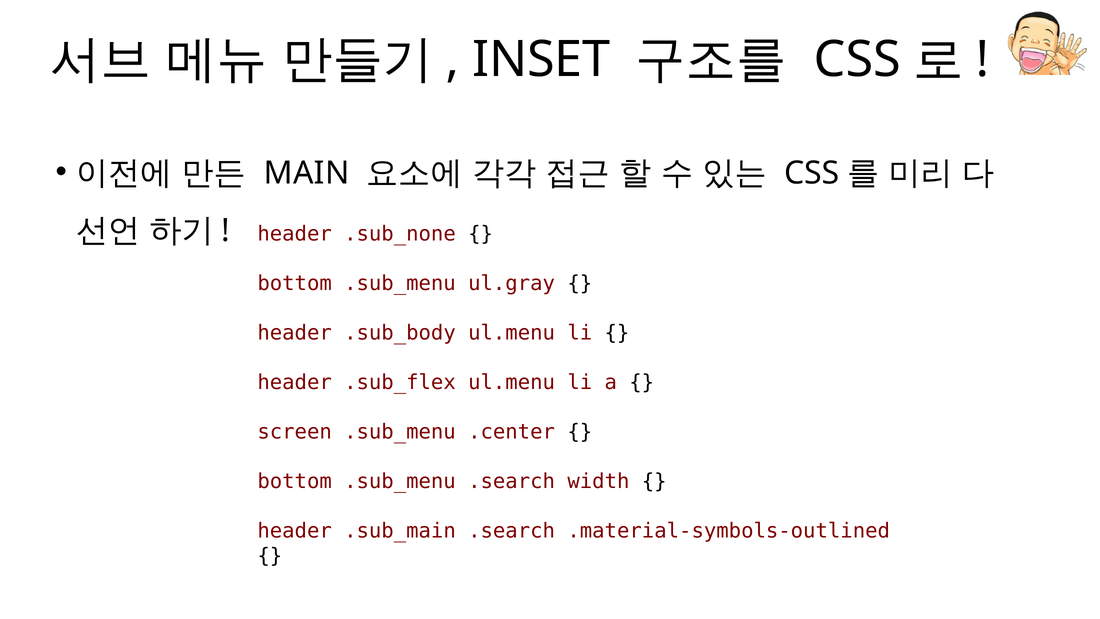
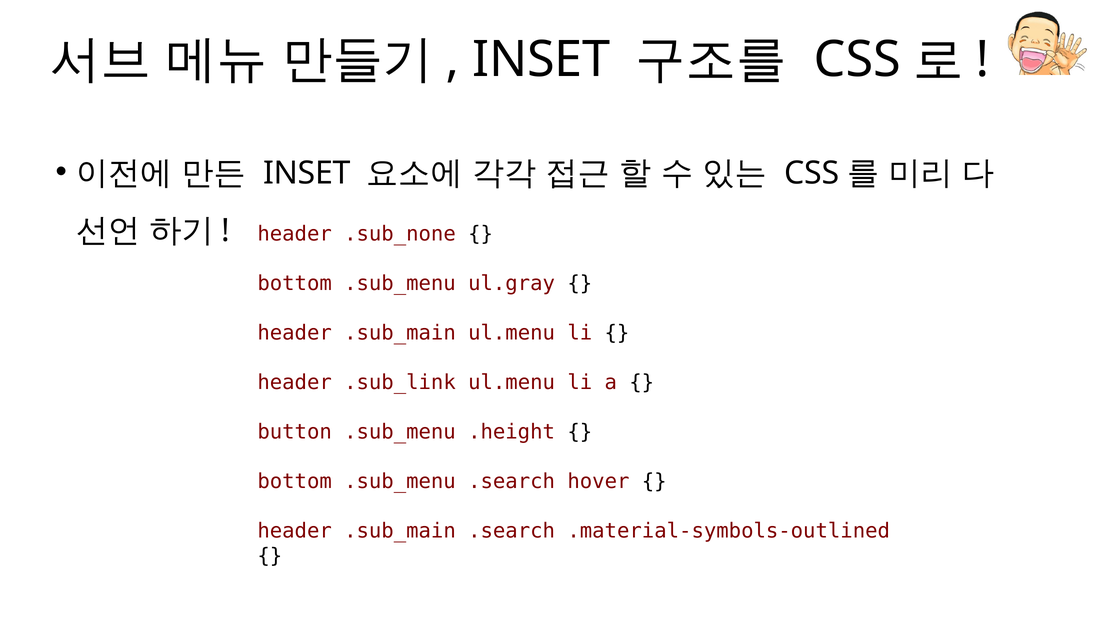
MAIN at (307, 173): MAIN -> INSET
.sub_body at (400, 333): .sub_body -> .sub_main
.sub_flex: .sub_flex -> .sub_link
screen: screen -> button
.center: .center -> .height
width: width -> hover
